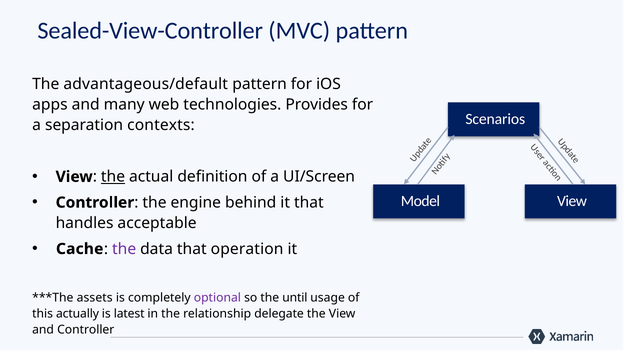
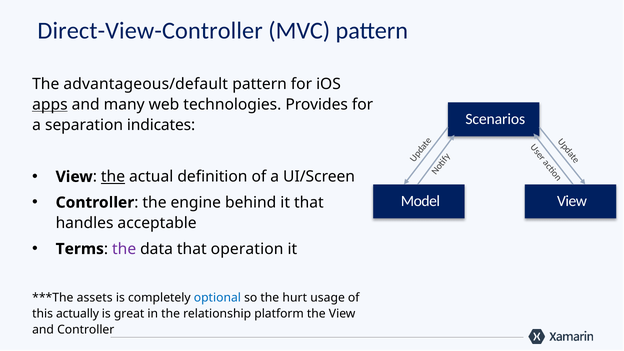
Sealed-View-Controller: Sealed-View-Controller -> Direct-View-Controller
apps underline: none -> present
contexts: contexts -> indicates
Cache: Cache -> Terms
optional colour: purple -> blue
until: until -> hurt
latest: latest -> great
delegate: delegate -> platform
